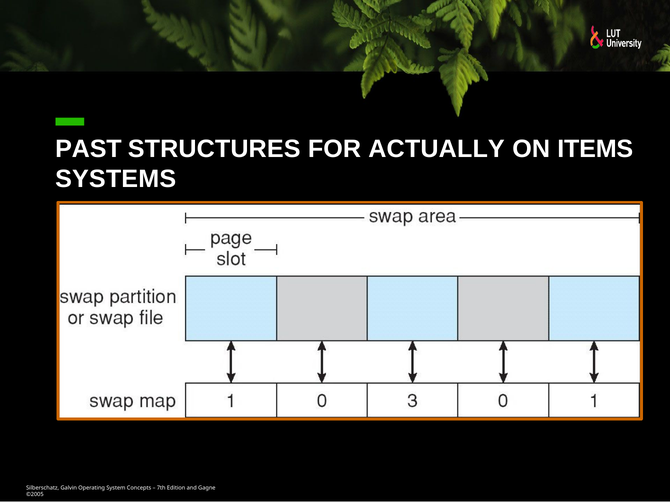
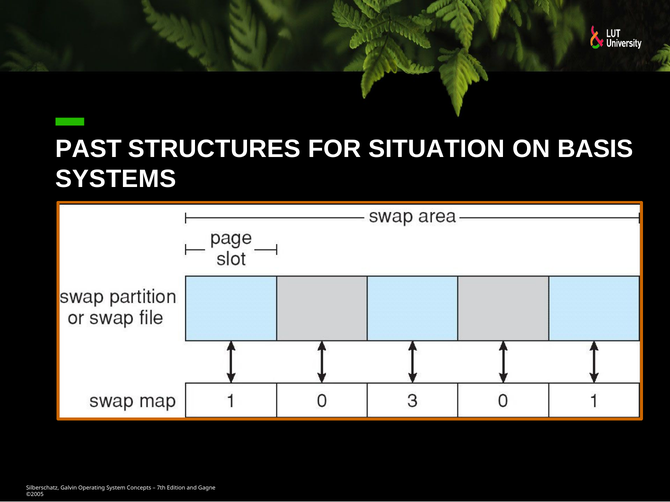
ACTUALLY: ACTUALLY -> SITUATION
ITEMS: ITEMS -> BASIS
